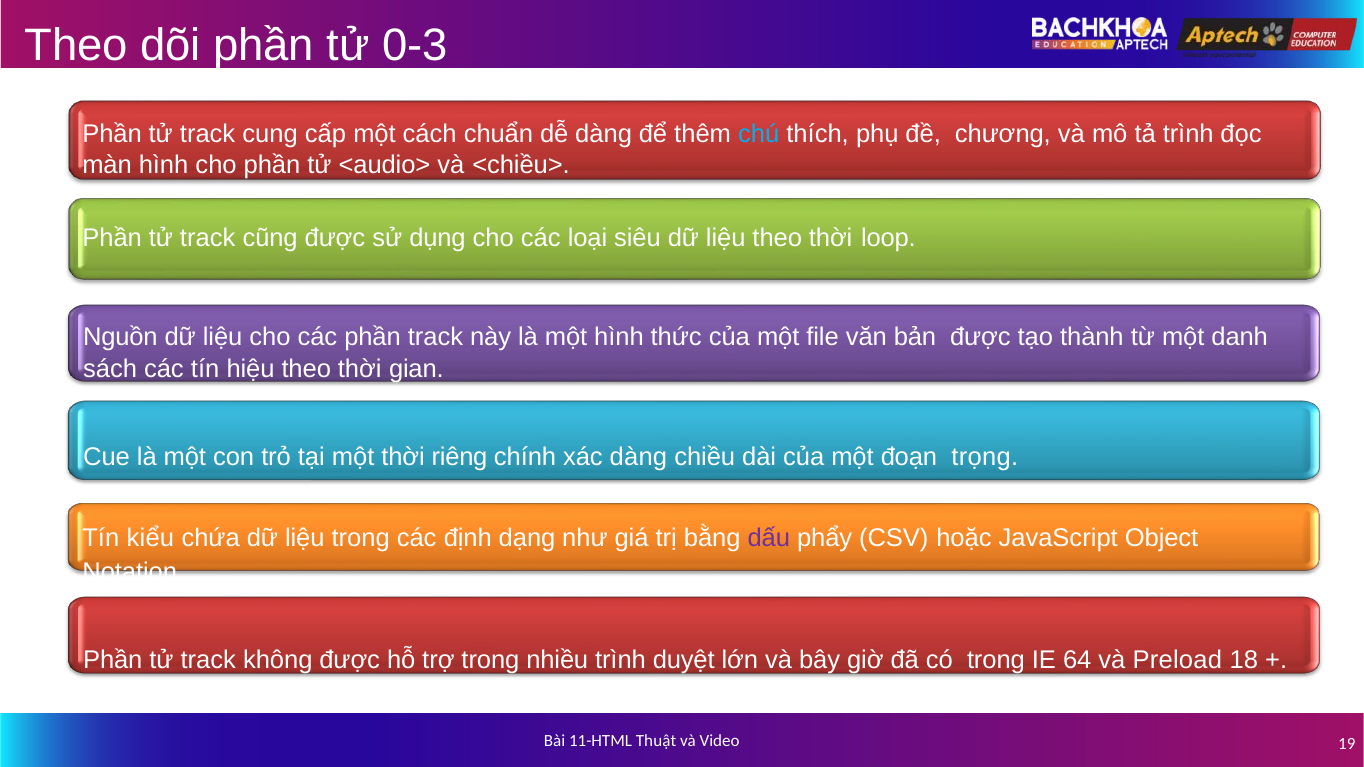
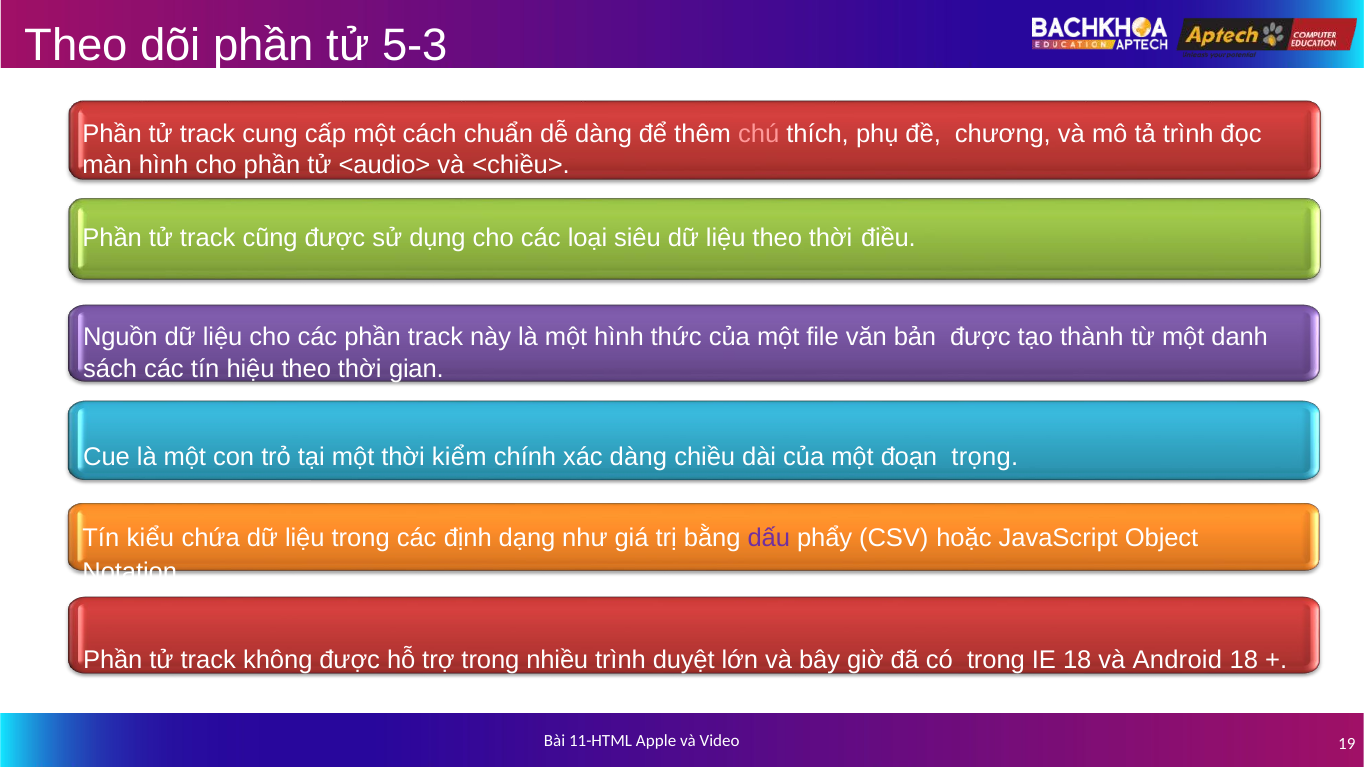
0-3: 0-3 -> 5-3
chú colour: light blue -> pink
loop: loop -> điều
riêng: riêng -> kiểm
IE 64: 64 -> 18
Preload: Preload -> Android
Thuật: Thuật -> Apple
